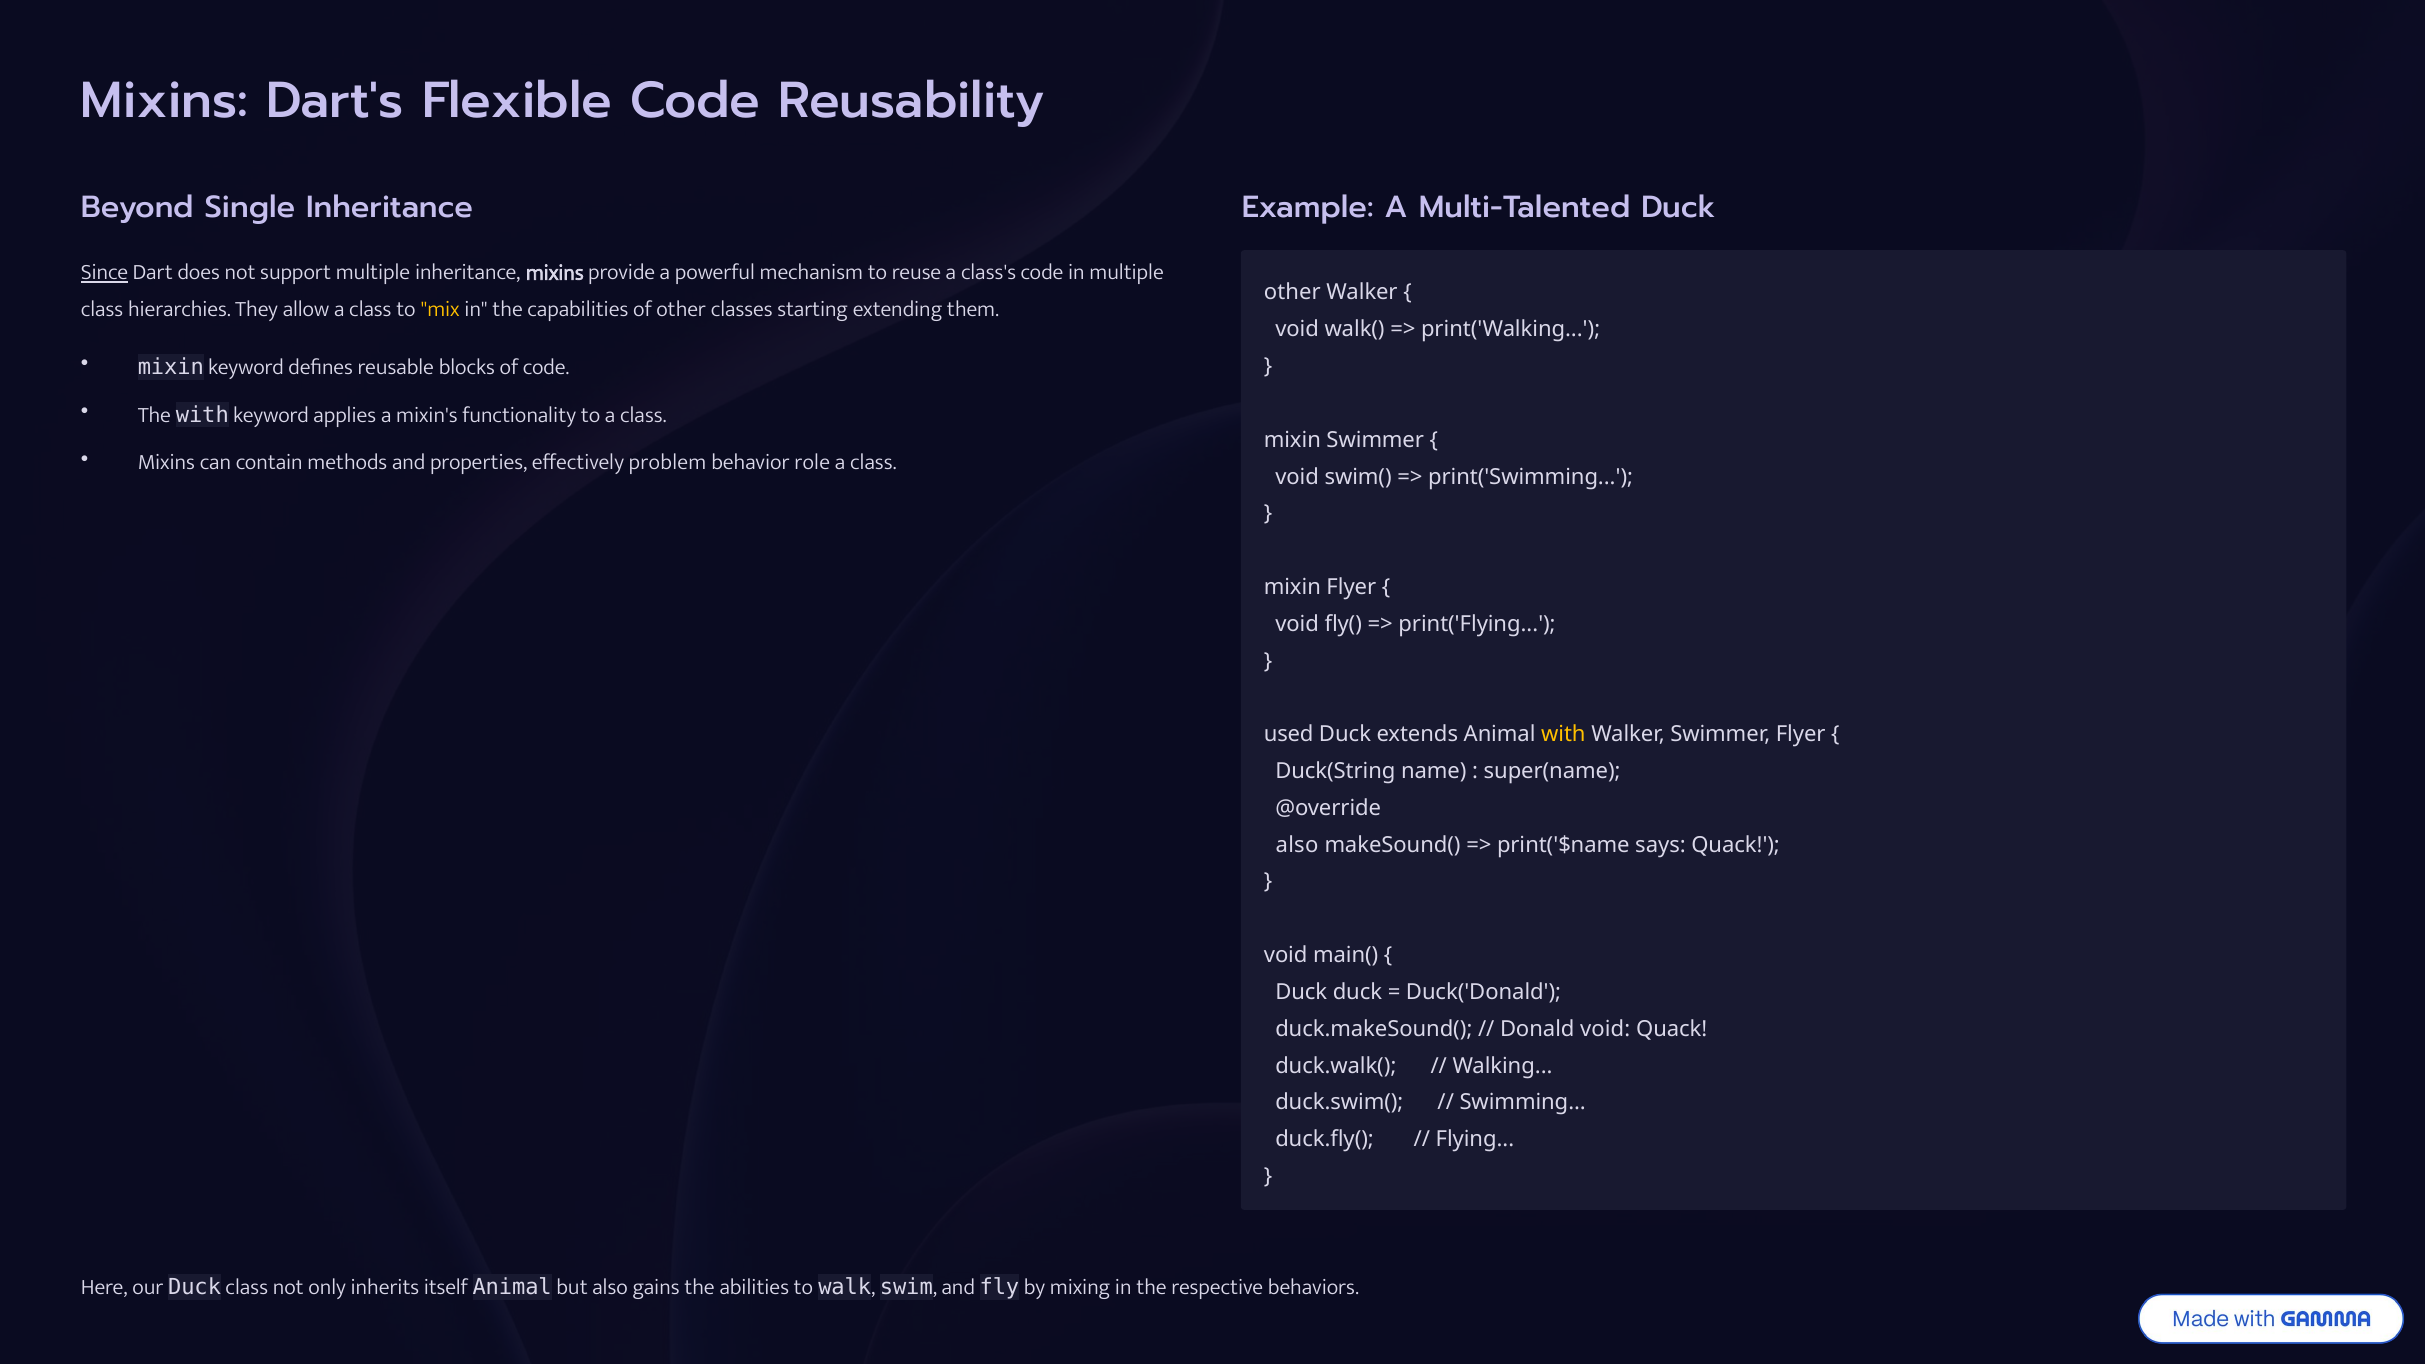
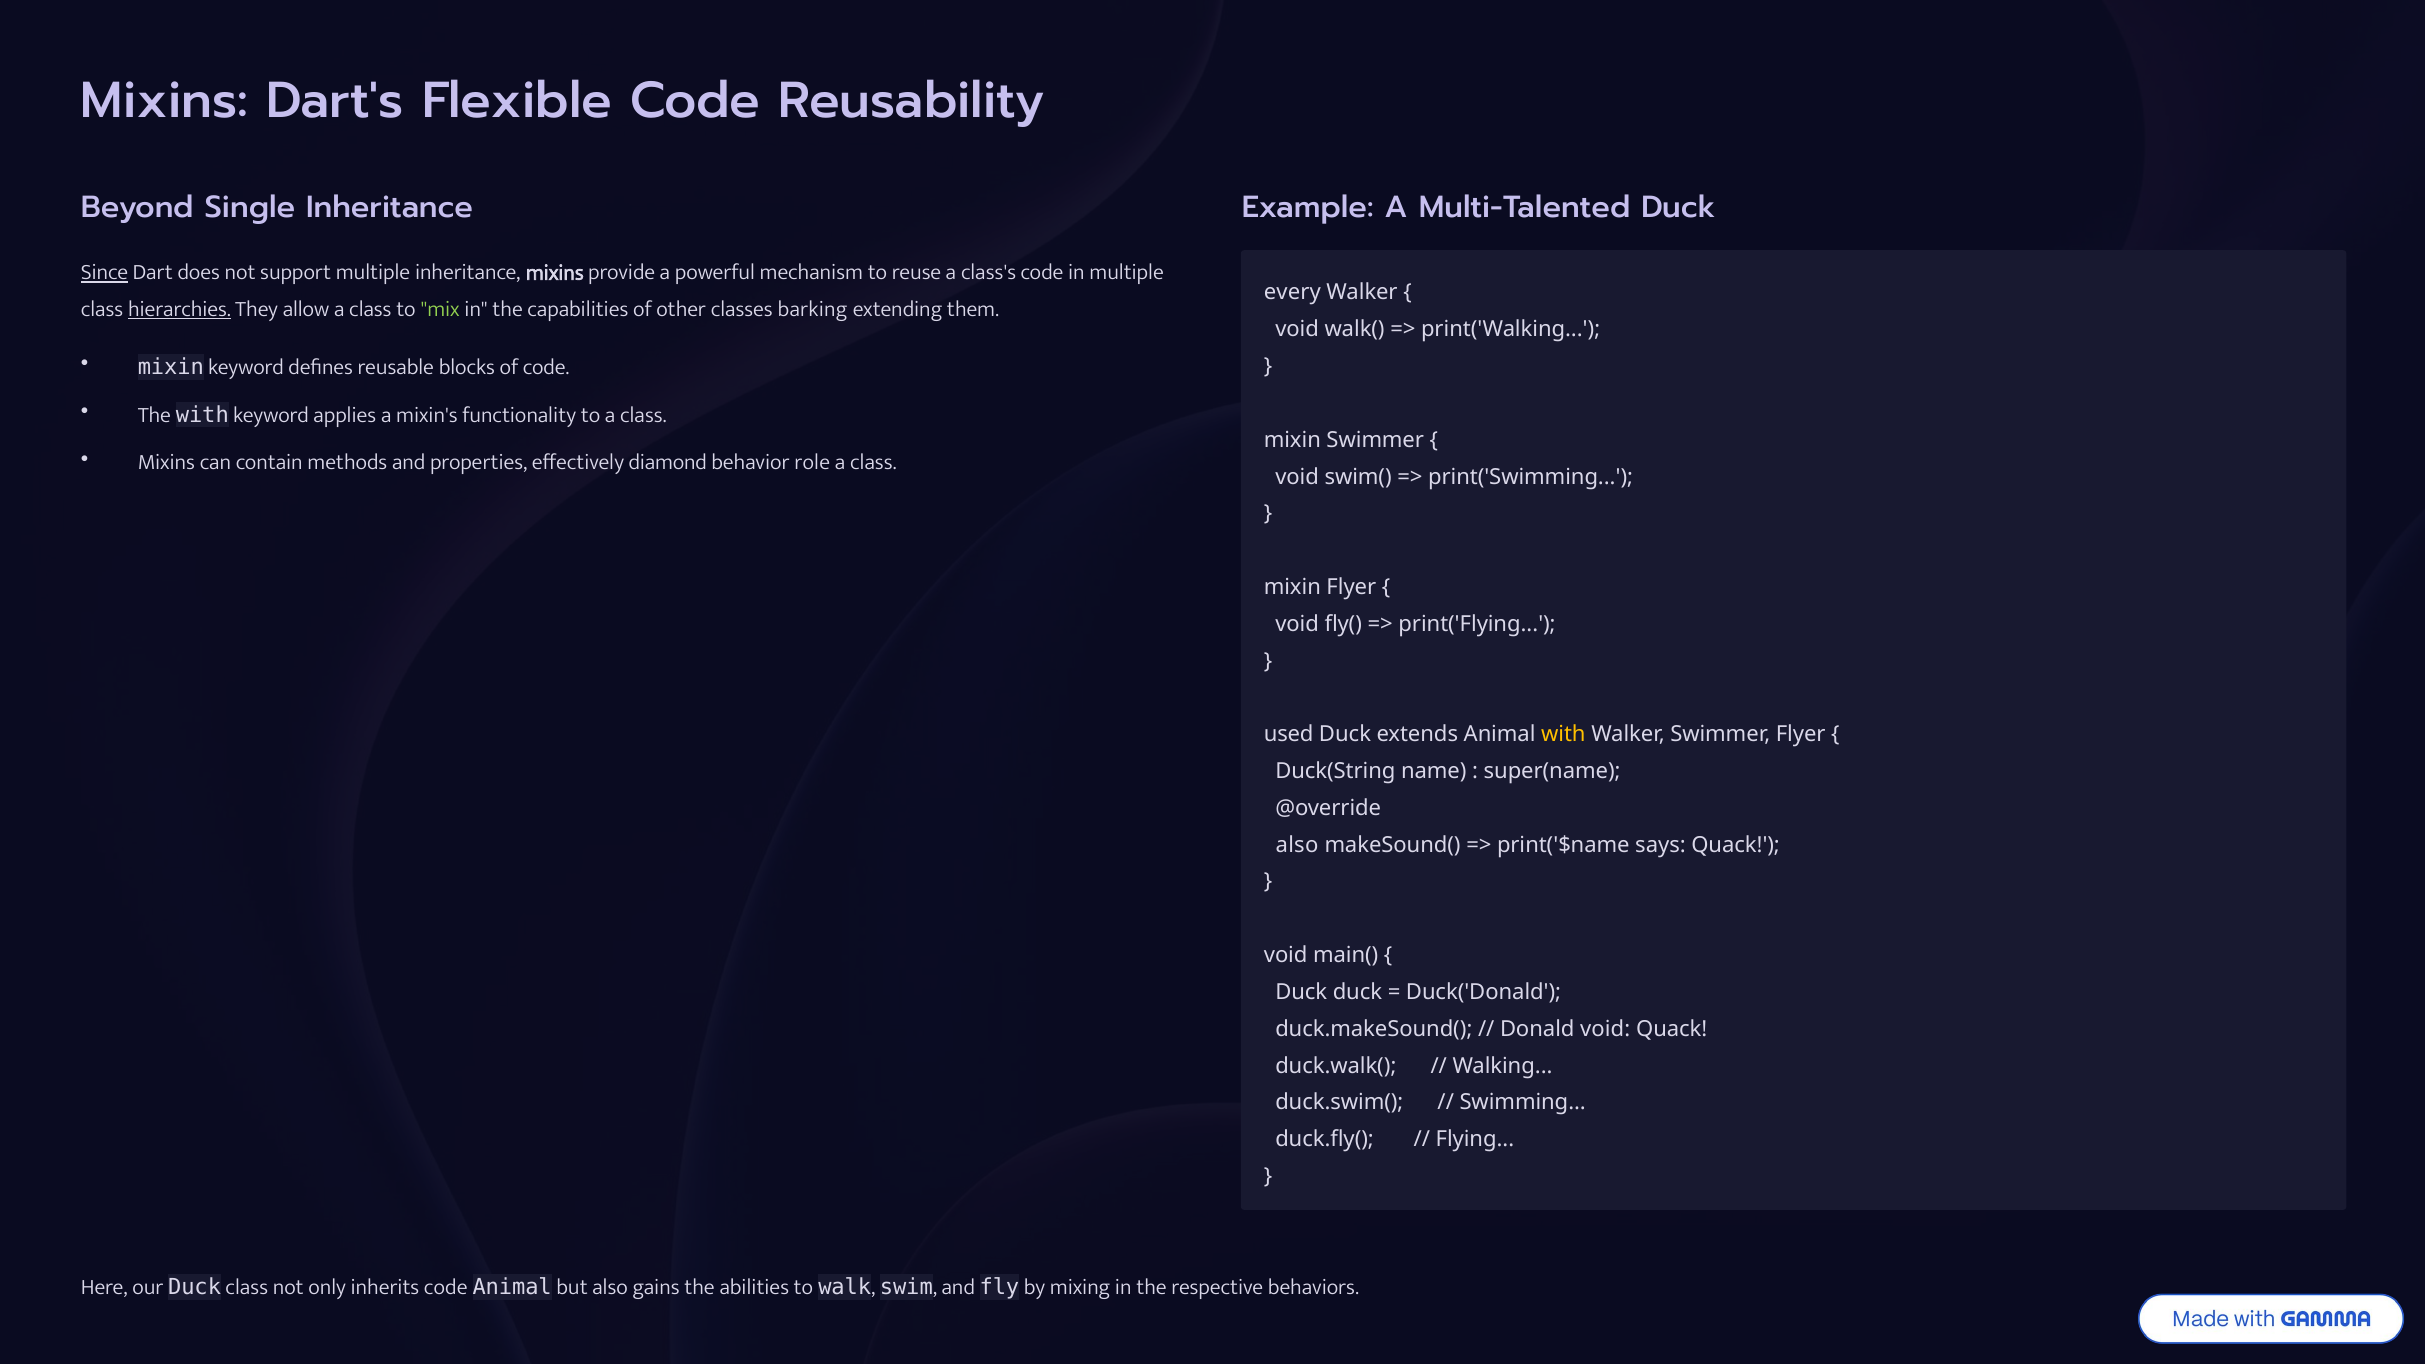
other at (1292, 293): other -> every
hierarchies underline: none -> present
mix colour: yellow -> light green
starting: starting -> barking
problem: problem -> diamond
inherits itself: itself -> code
